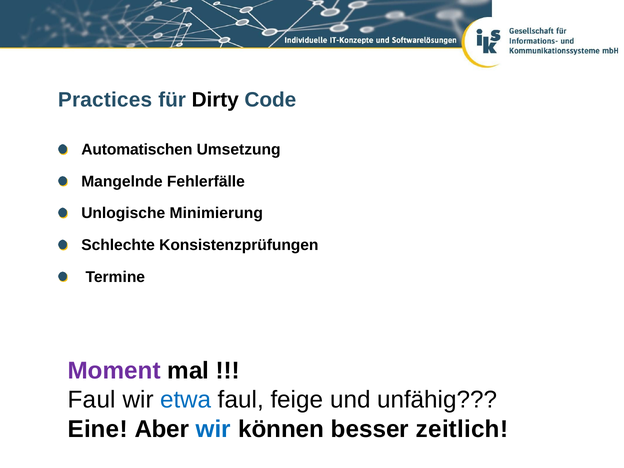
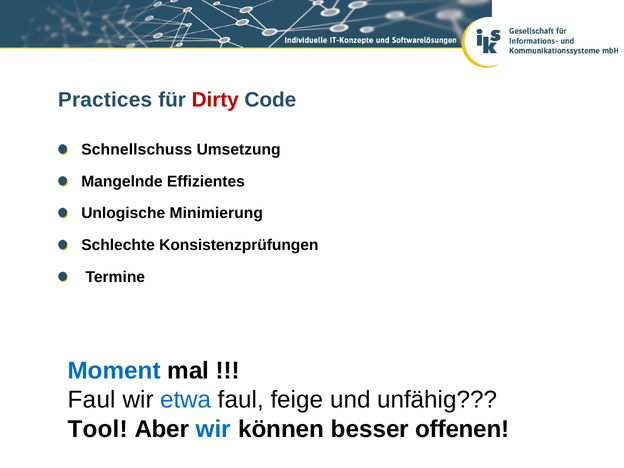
Dirty colour: black -> red
Automatischen: Automatischen -> Schnellschuss
Fehlerfälle: Fehlerfälle -> Effizientes
Moment colour: purple -> blue
Eine: Eine -> Tool
zeitlich: zeitlich -> offenen
